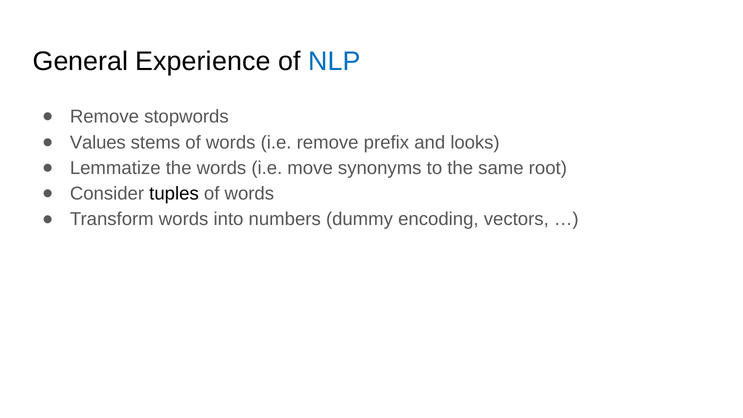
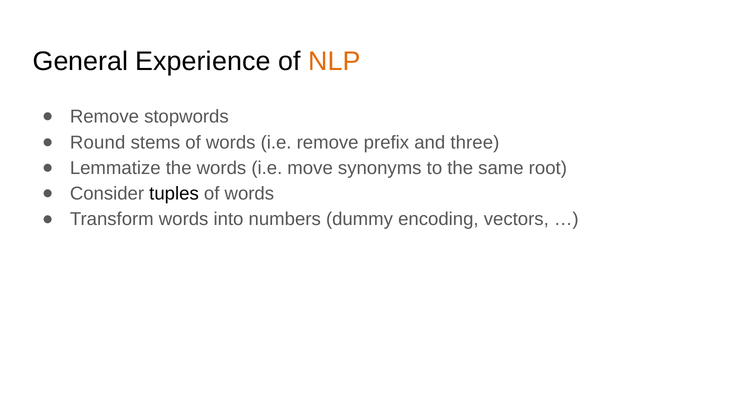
NLP colour: blue -> orange
Values: Values -> Round
looks: looks -> three
